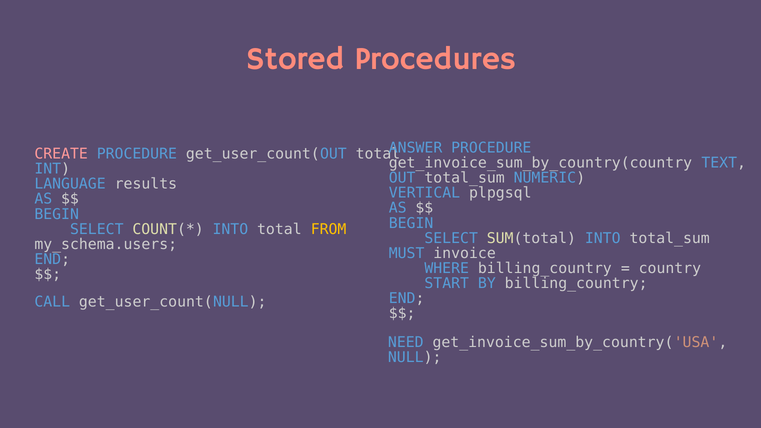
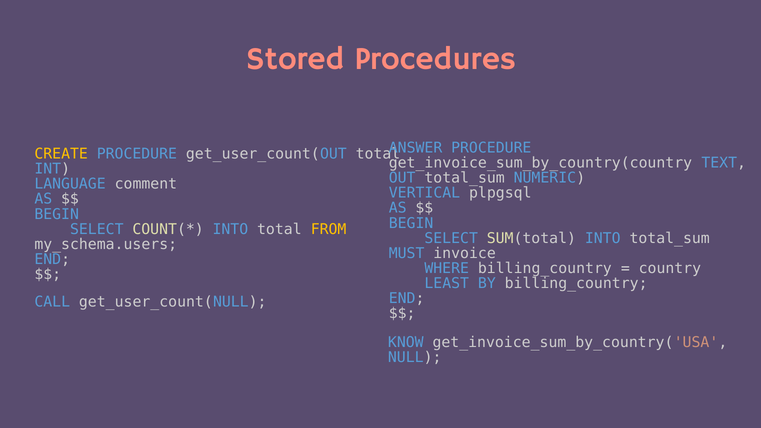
CREATE colour: pink -> yellow
results: results -> comment
START: START -> LEAST
NEED: NEED -> KNOW
